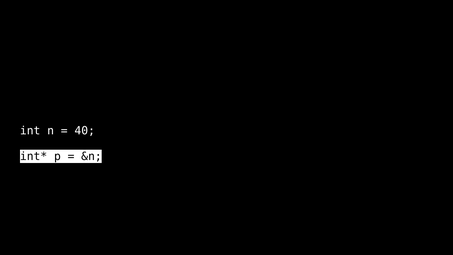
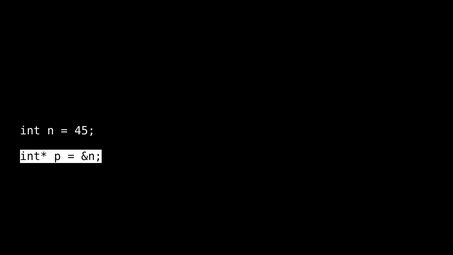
40: 40 -> 45
